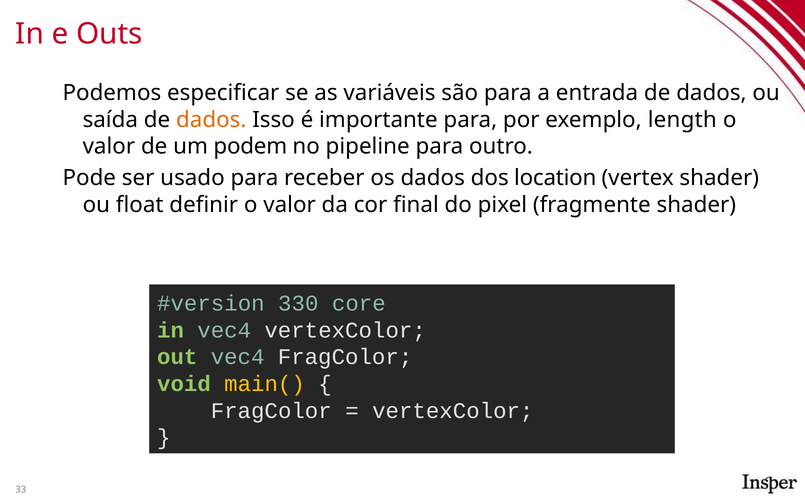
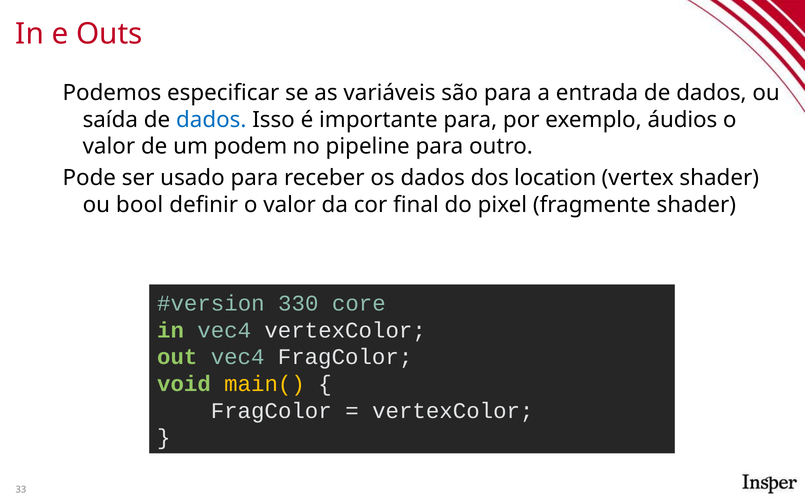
dados at (211, 120) colour: orange -> blue
length: length -> áudios
float: float -> bool
